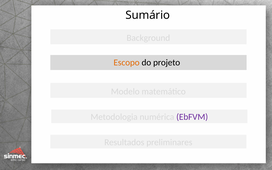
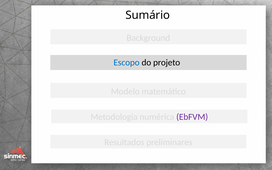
Escopo colour: orange -> blue
